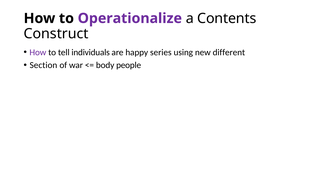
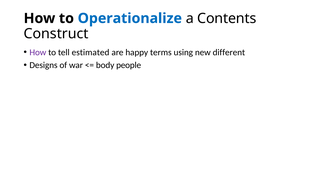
Operationalize colour: purple -> blue
individuals: individuals -> estimated
series: series -> terms
Section: Section -> Designs
